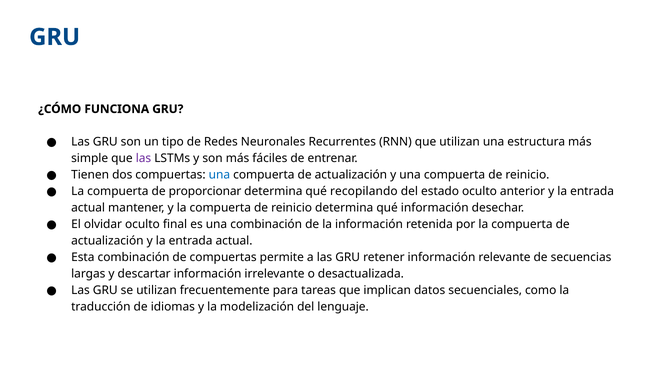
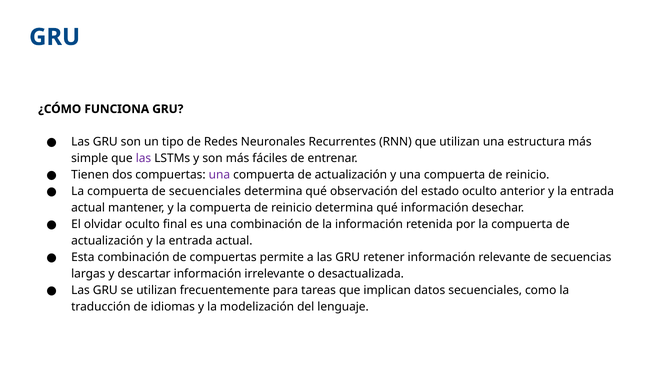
una at (219, 175) colour: blue -> purple
de proporcionar: proporcionar -> secuenciales
recopilando: recopilando -> observación
